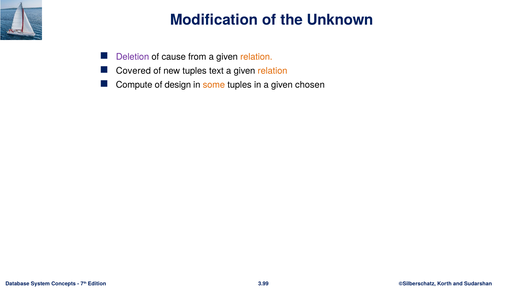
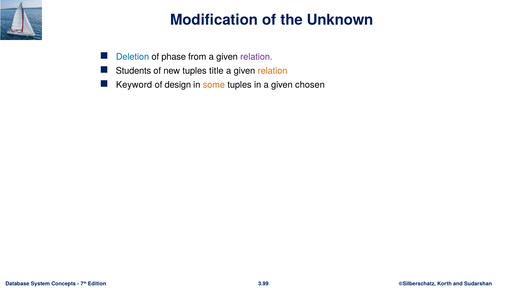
Deletion colour: purple -> blue
cause: cause -> phase
relation at (256, 57) colour: orange -> purple
Covered: Covered -> Students
text: text -> title
Compute: Compute -> Keyword
